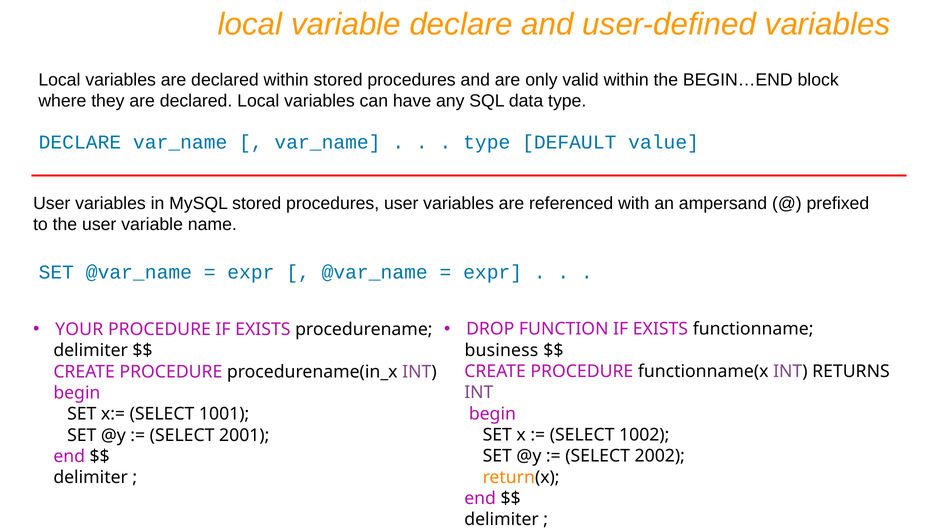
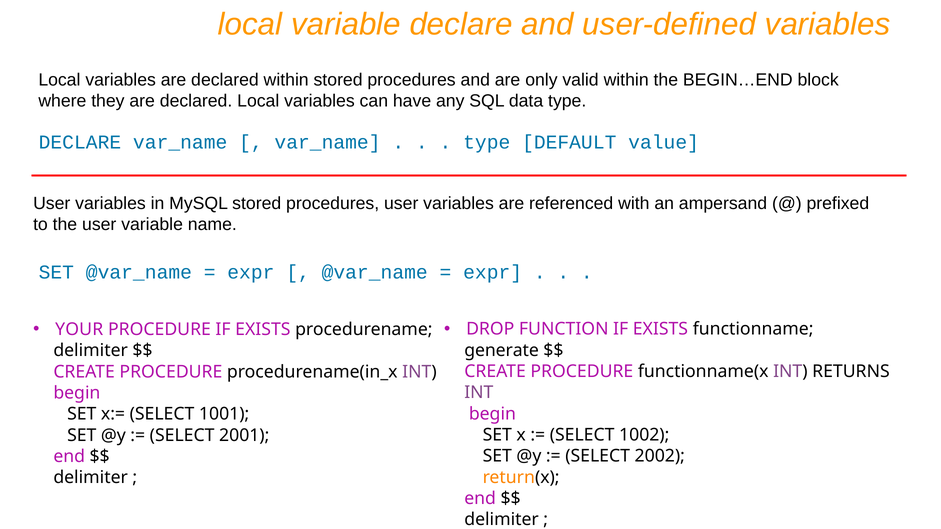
business: business -> generate
